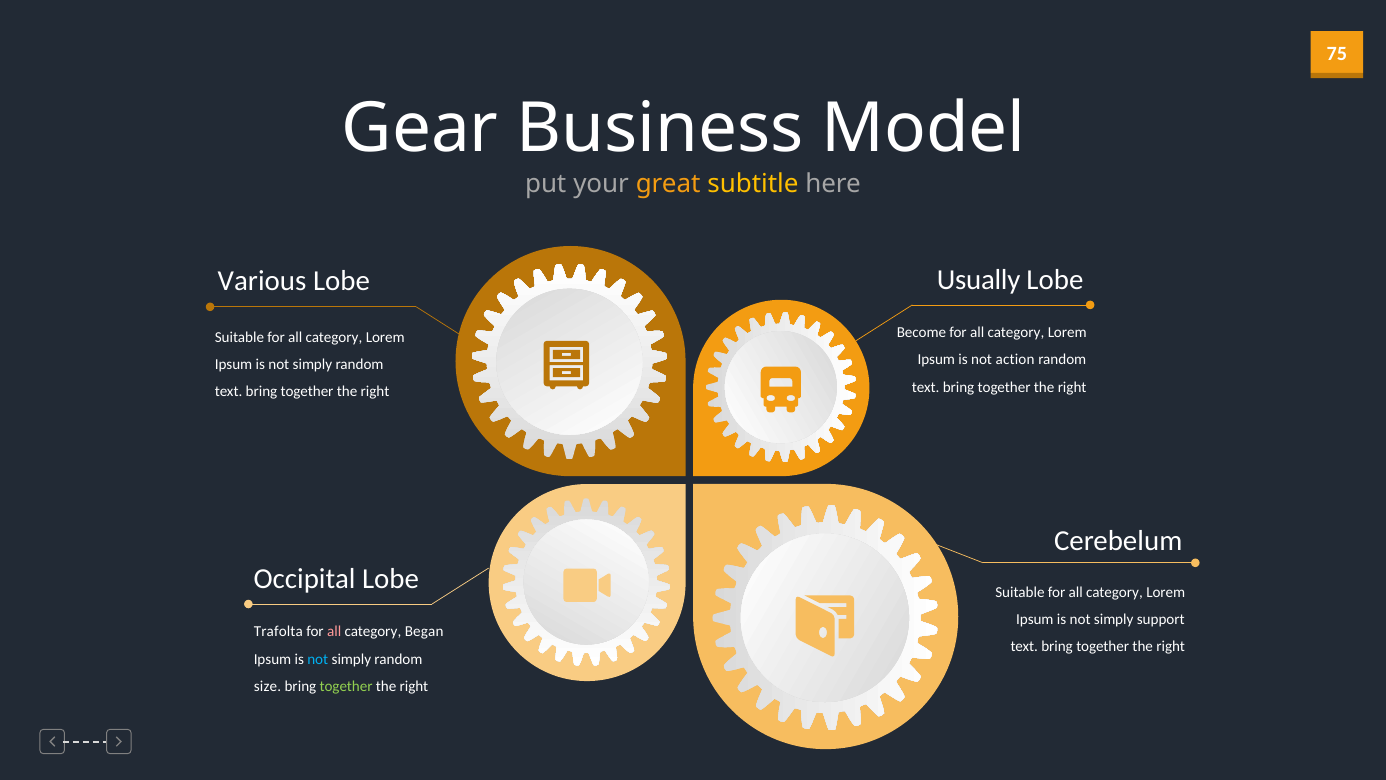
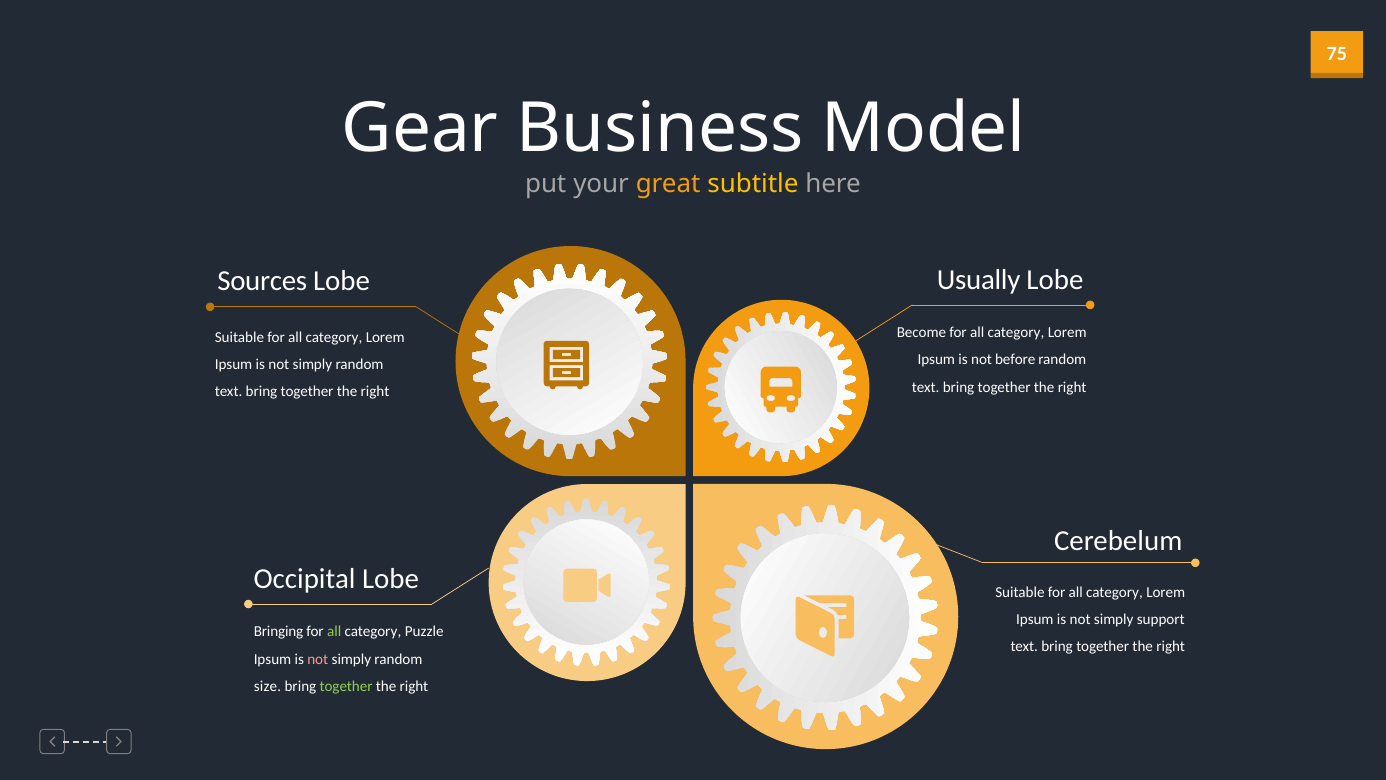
Various: Various -> Sources
action: action -> before
Trafolta: Trafolta -> Bringing
all at (334, 632) colour: pink -> light green
Began: Began -> Puzzle
not at (318, 659) colour: light blue -> pink
